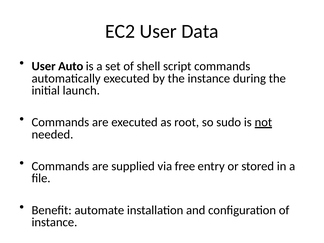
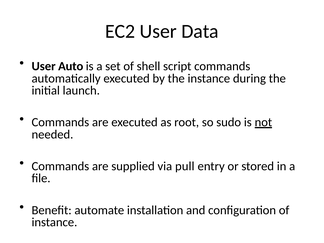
free: free -> pull
